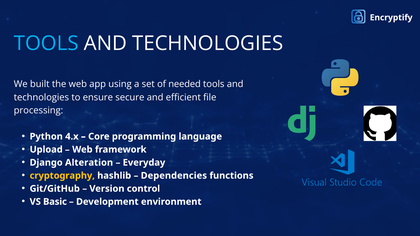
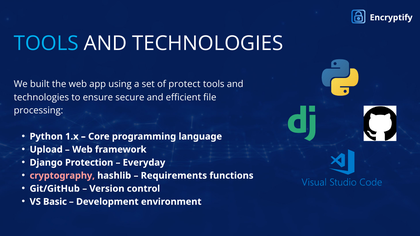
needed: needed -> protect
4.x: 4.x -> 1.x
Alteration: Alteration -> Protection
cryptography colour: yellow -> pink
Dependencies: Dependencies -> Requirements
